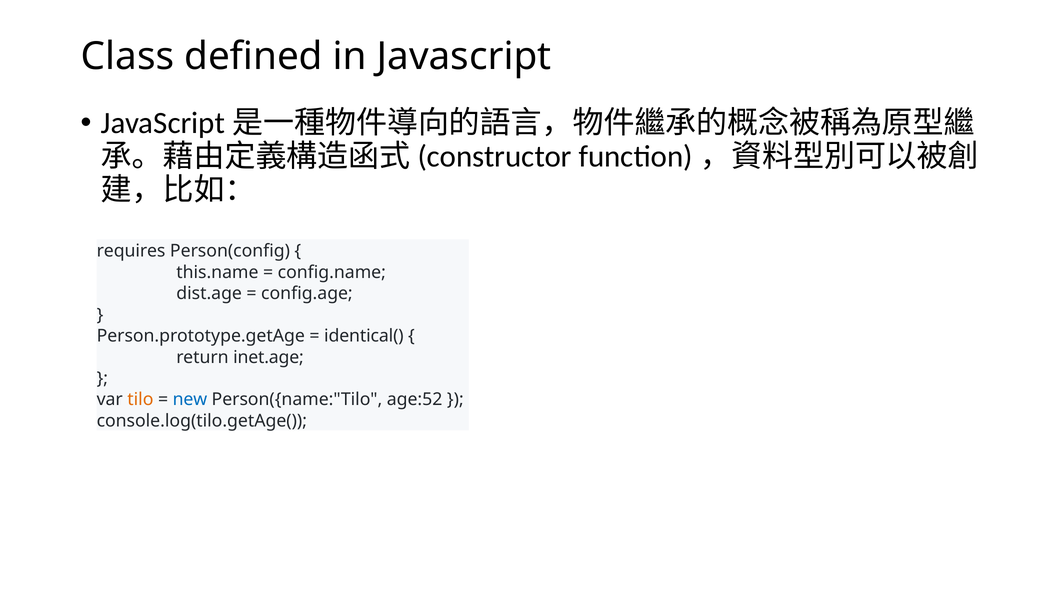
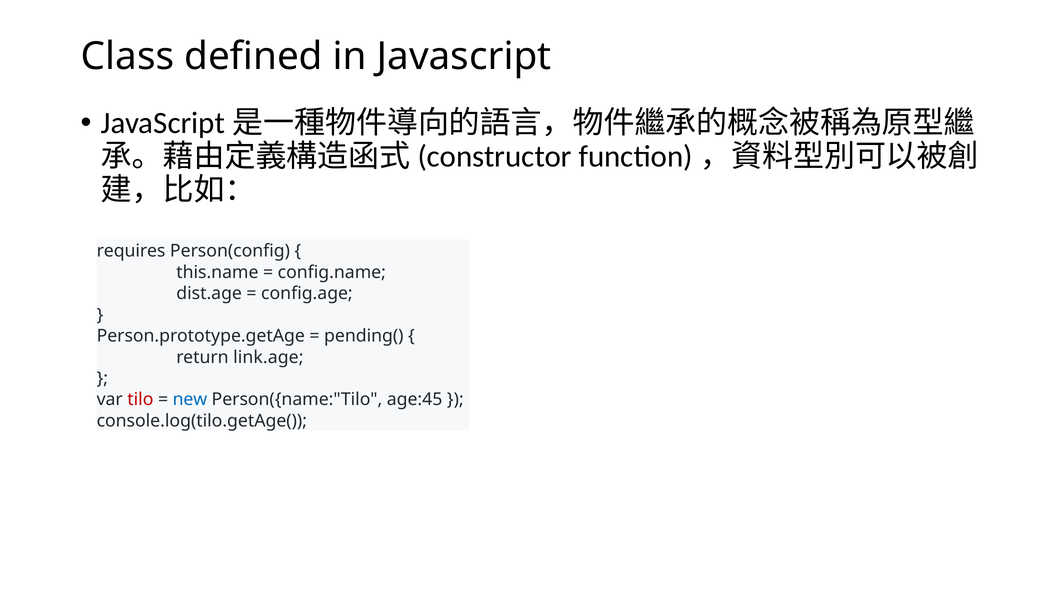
identical(: identical( -> pending(
inet.age: inet.age -> link.age
tilo colour: orange -> red
age:52: age:52 -> age:45
